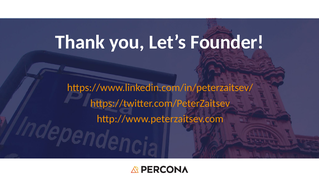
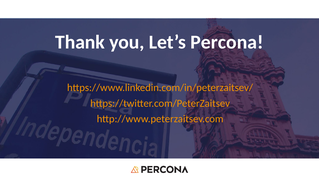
Founder: Founder -> Percona
